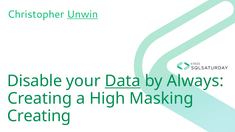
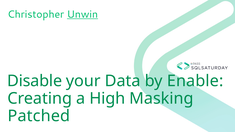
Data underline: present -> none
Always: Always -> Enable
Creating at (39, 116): Creating -> Patched
